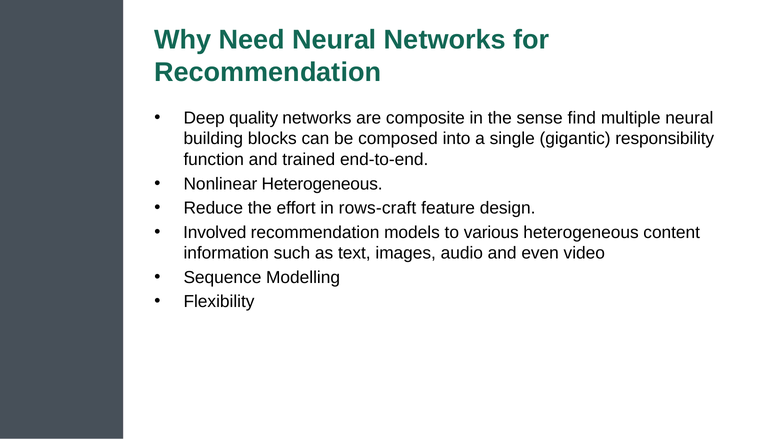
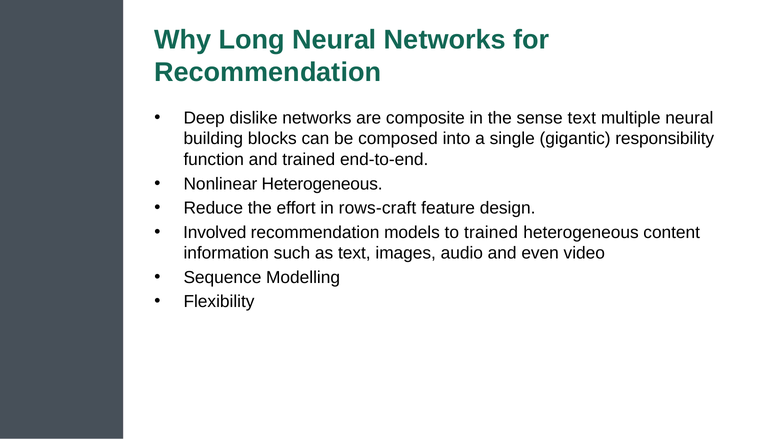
Need: Need -> Long
quality: quality -> dislike
sense find: find -> text
to various: various -> trained
